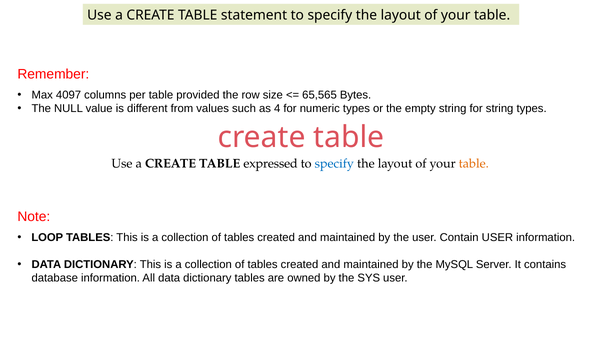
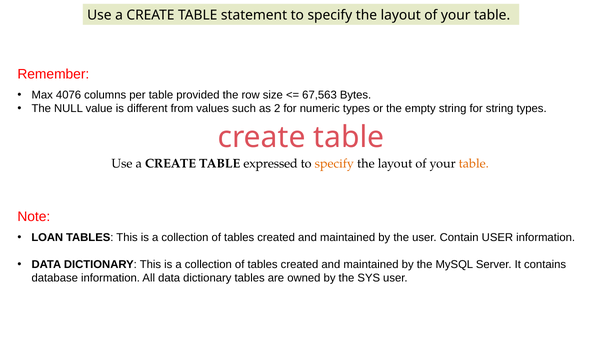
4097: 4097 -> 4076
65,565: 65,565 -> 67,563
4: 4 -> 2
specify at (334, 163) colour: blue -> orange
LOOP: LOOP -> LOAN
